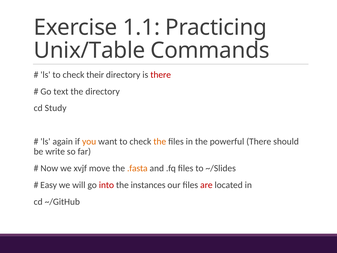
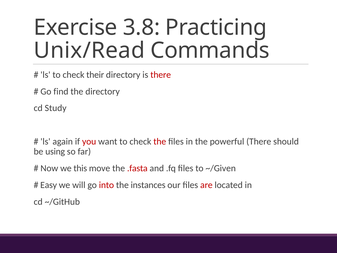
1.1: 1.1 -> 3.8
Unix/Table: Unix/Table -> Unix/Read
text: text -> find
you colour: orange -> red
the at (160, 141) colour: orange -> red
write: write -> using
xvjf: xvjf -> this
.fasta colour: orange -> red
~/Slides: ~/Slides -> ~/Given
